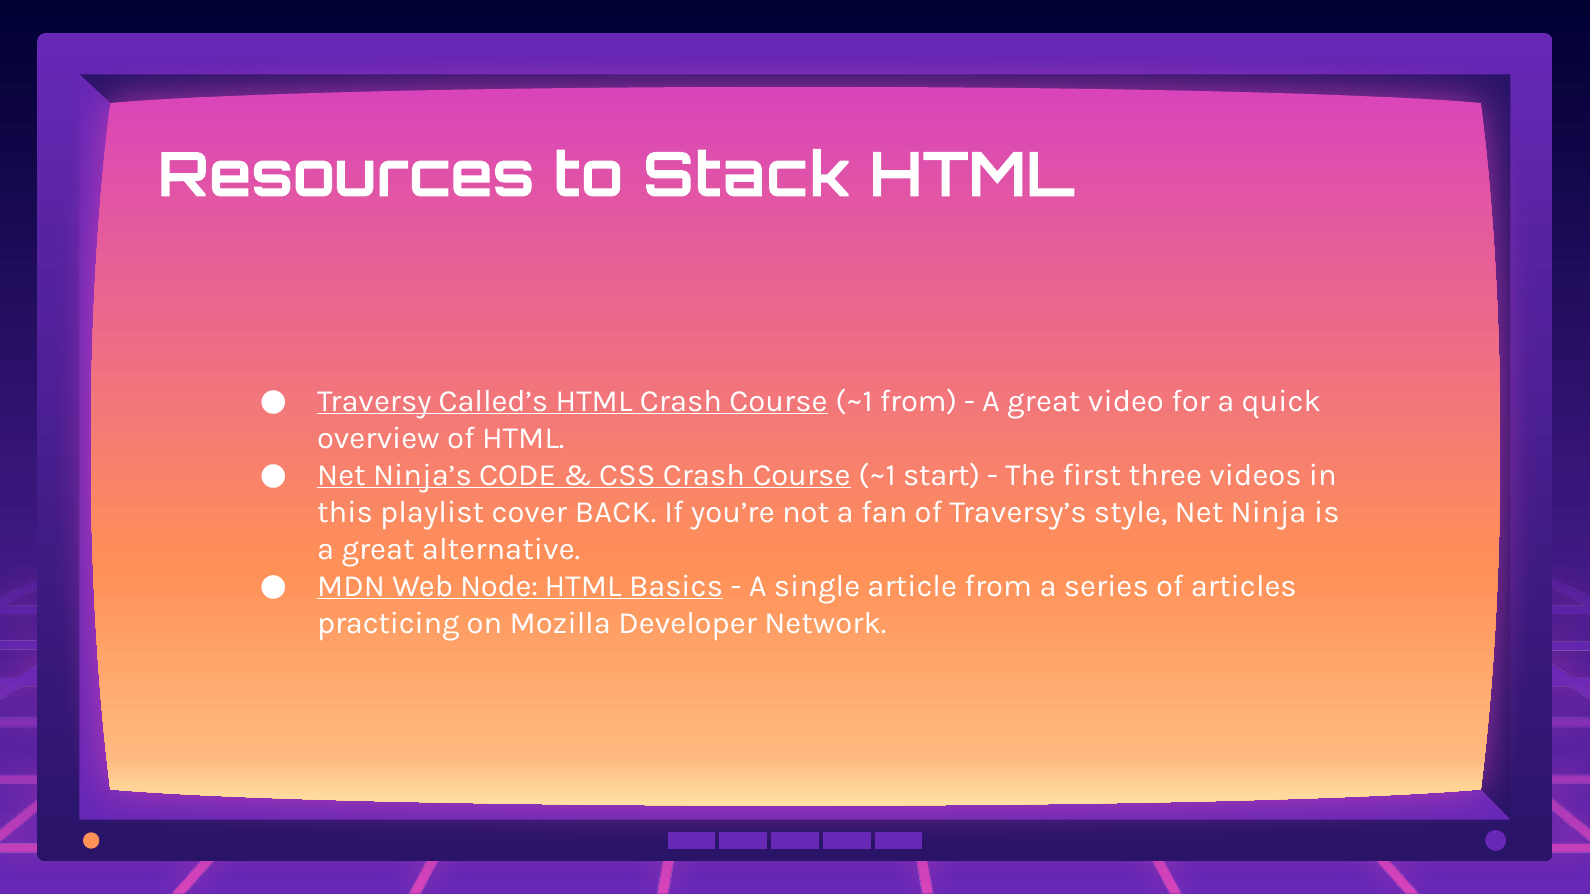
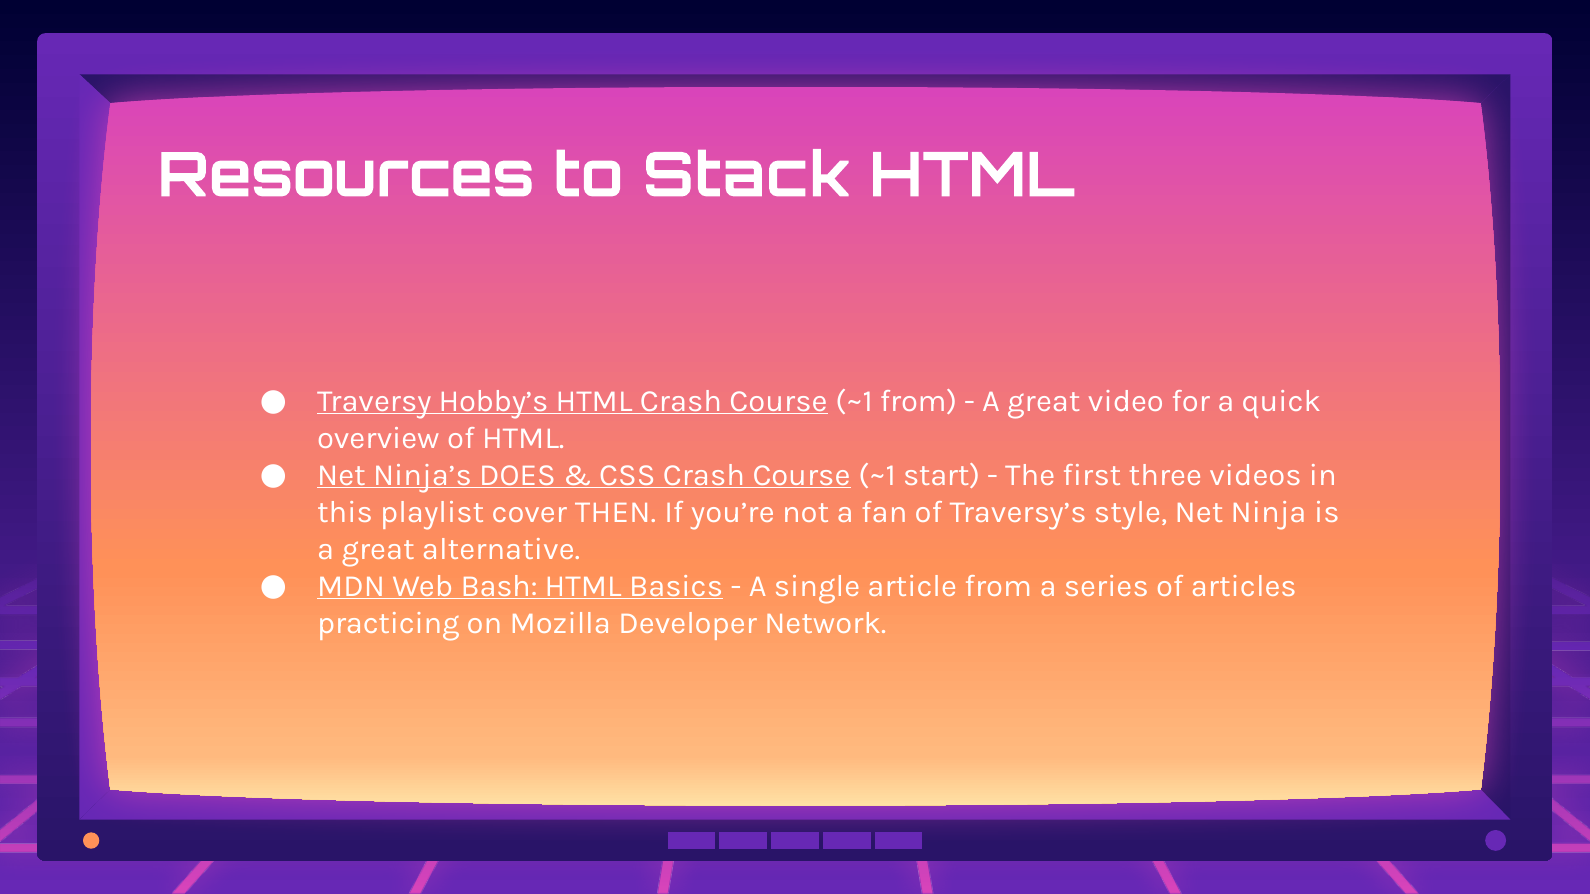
Called’s: Called’s -> Hobby’s
CODE: CODE -> DOES
BACK: BACK -> THEN
Node: Node -> Bash
